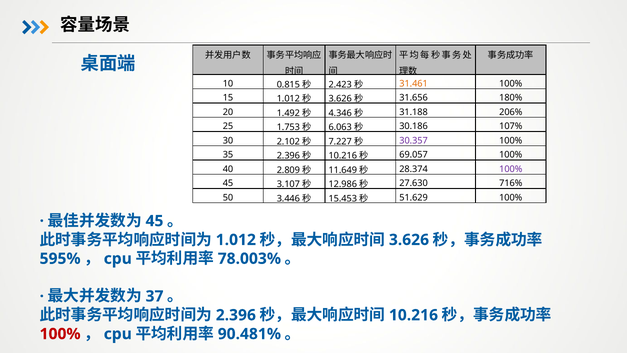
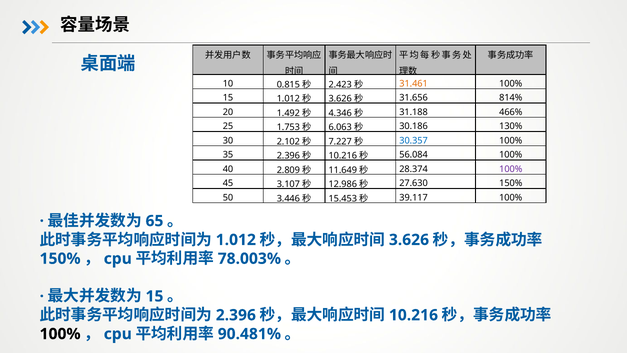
180%: 180% -> 814%
206%: 206% -> 466%
107%: 107% -> 130%
30.357 colour: purple -> blue
69.057: 69.057 -> 56.084
27.630 716%: 716% -> 150%
51.629: 51.629 -> 39.117
45 at (154, 221): 45 -> 65
595% at (60, 258): 595% -> 150%
37 at (154, 296): 37 -> 15
100% at (60, 334) colour: red -> black
